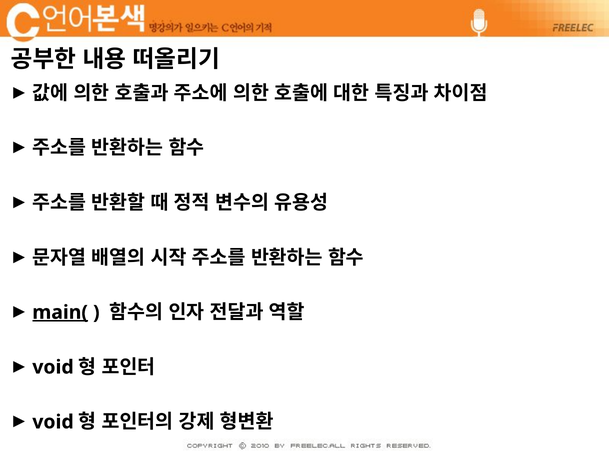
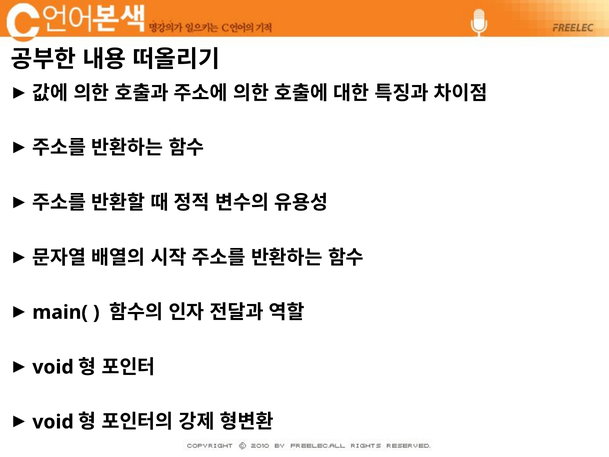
main( underline: present -> none
